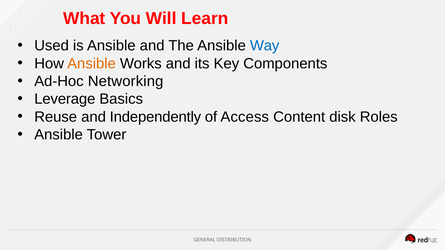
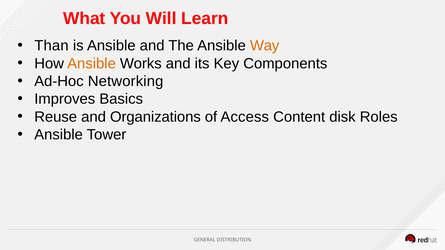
Used: Used -> Than
Way colour: blue -> orange
Leverage: Leverage -> Improves
Independently: Independently -> Organizations
